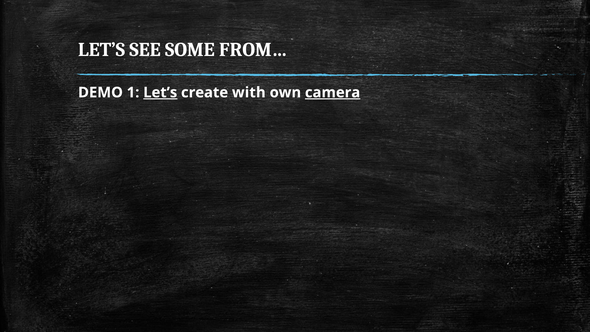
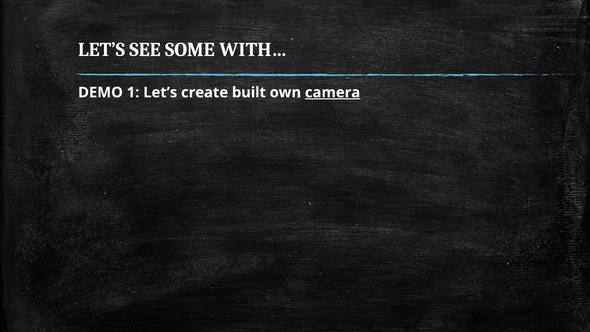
FROM…: FROM… -> WITH…
Let’s at (160, 92) underline: present -> none
with: with -> built
